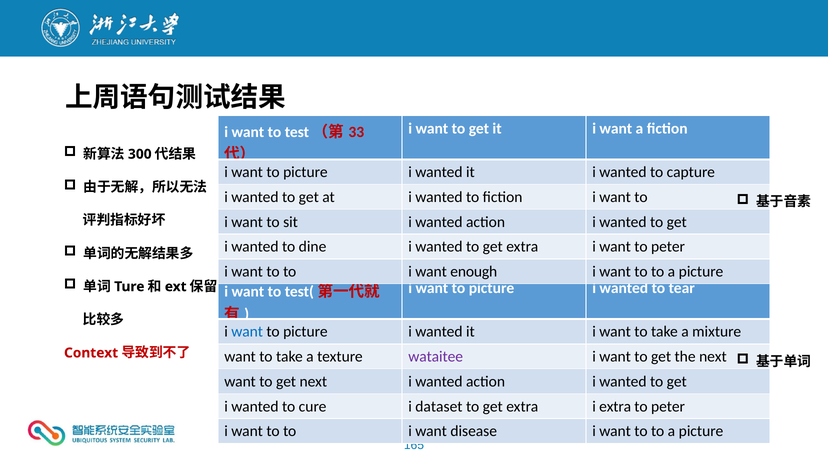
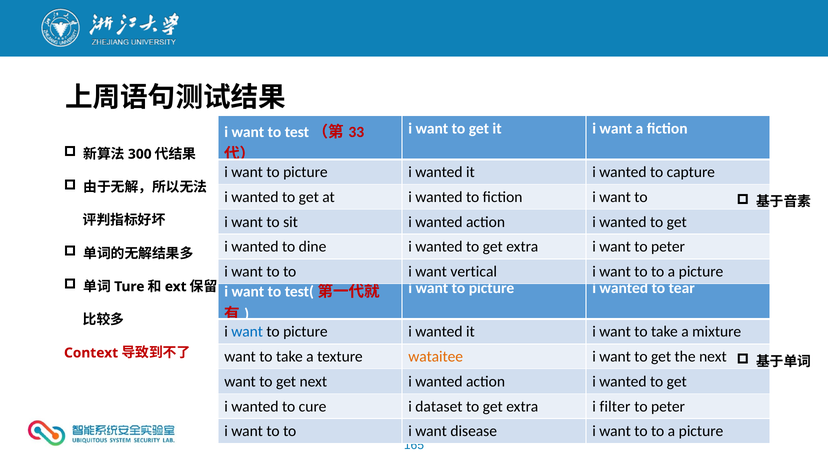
enough: enough -> vertical
wataitee colour: purple -> orange
i extra: extra -> filter
